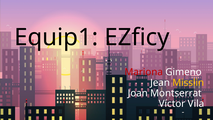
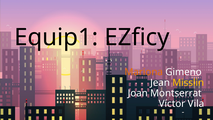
Mariona colour: red -> orange
